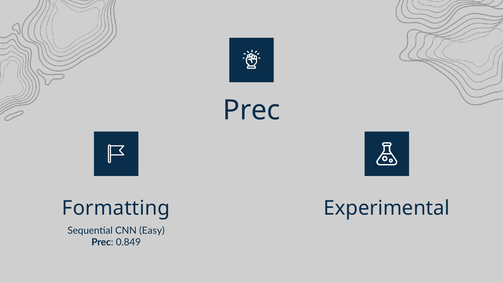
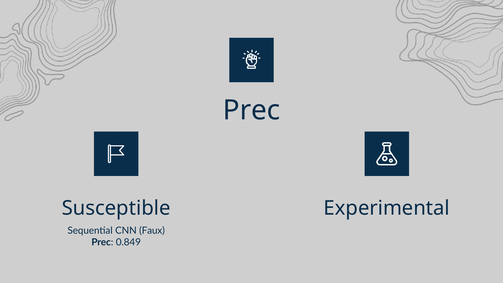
Formatting: Formatting -> Susceptible
Easy: Easy -> Faux
